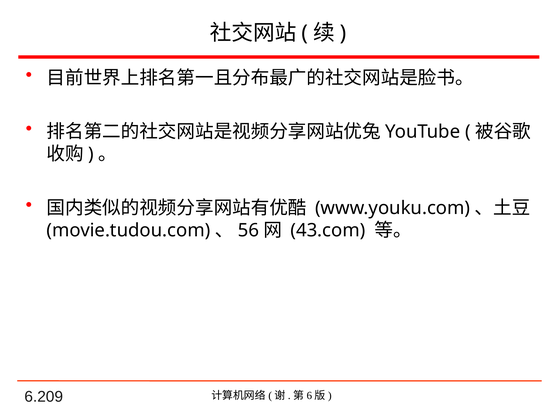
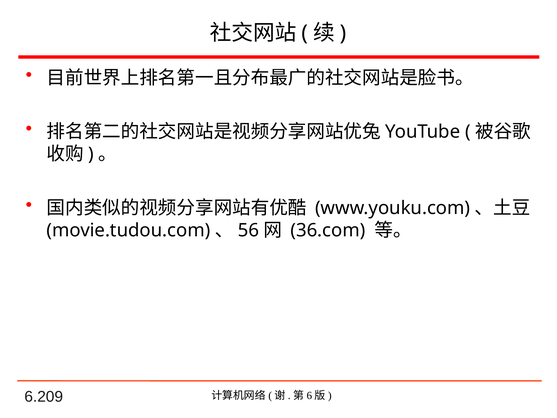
43.com: 43.com -> 36.com
